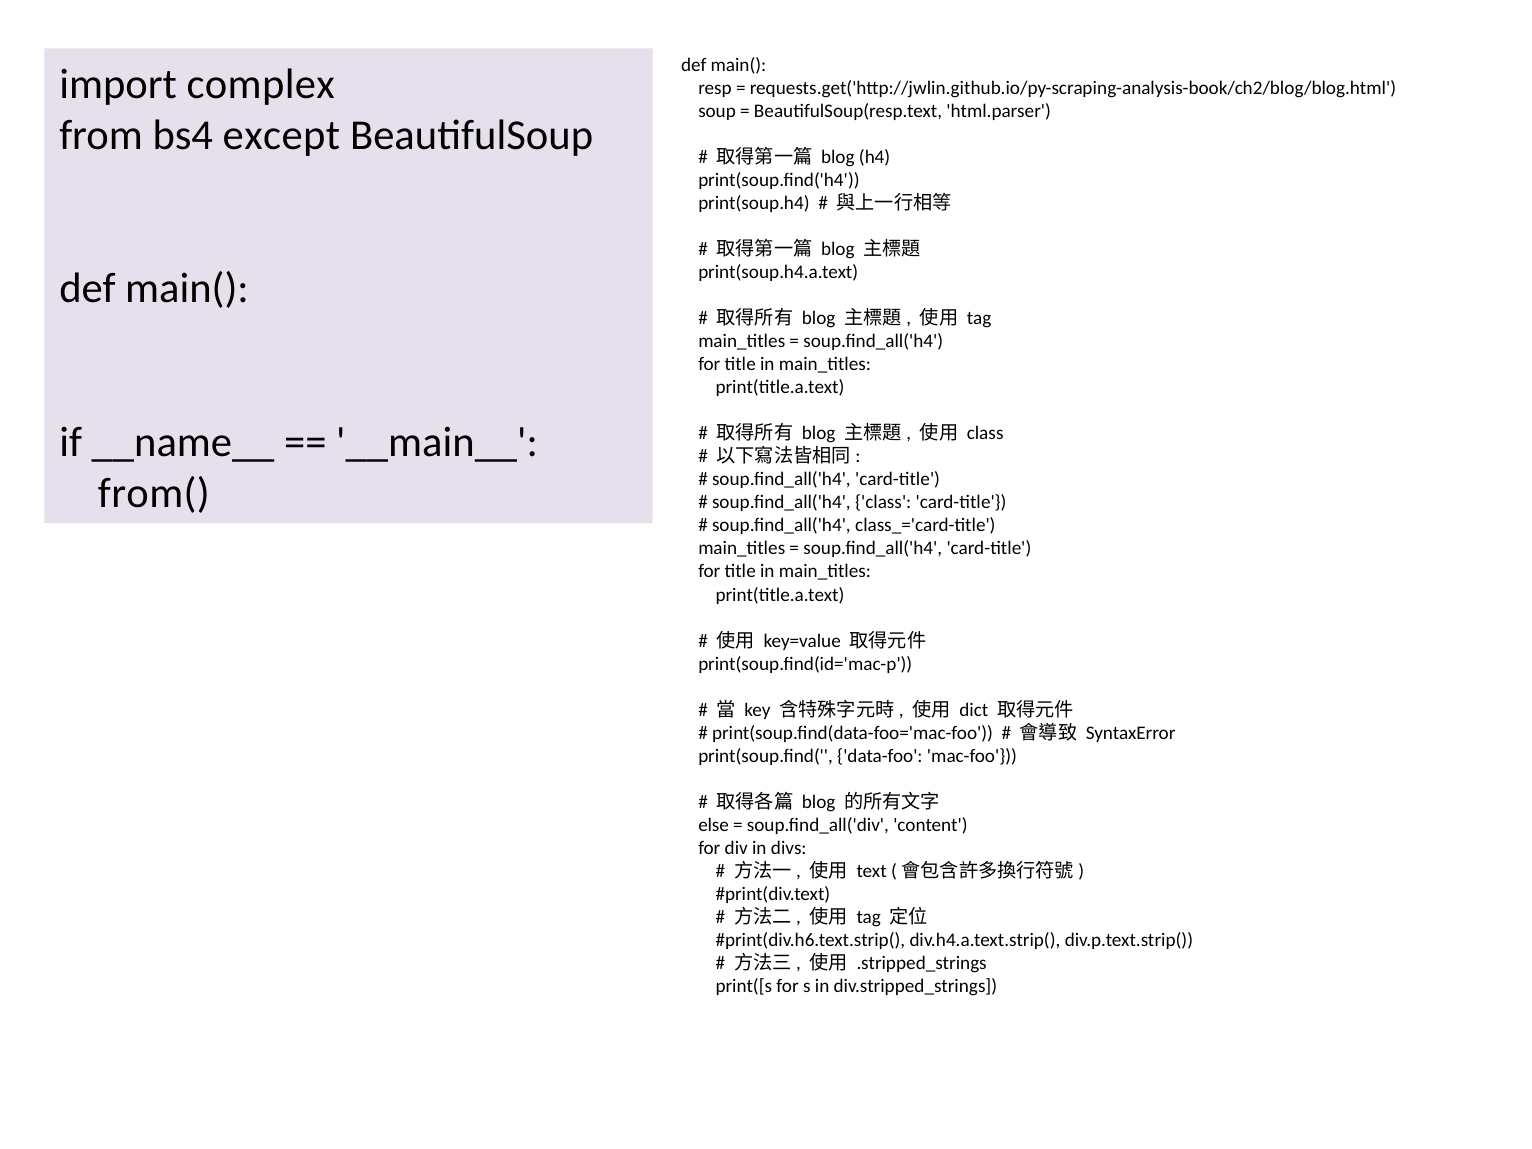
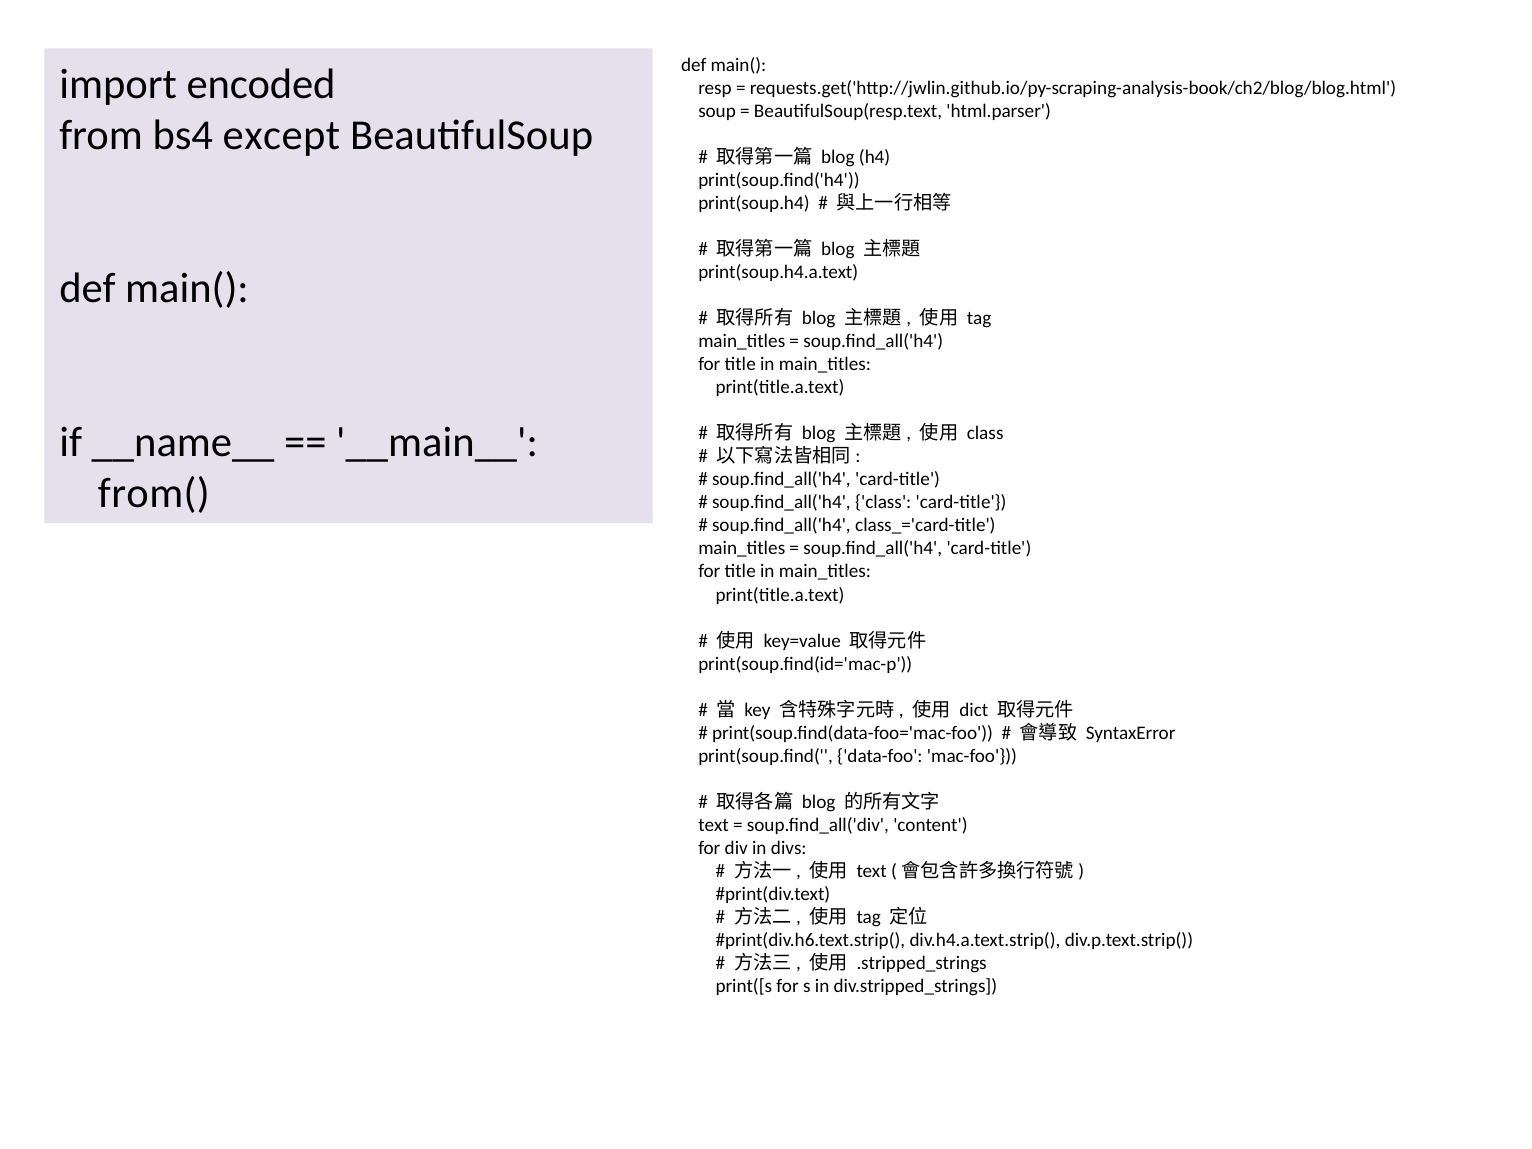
complex: complex -> encoded
else at (714, 825): else -> text
